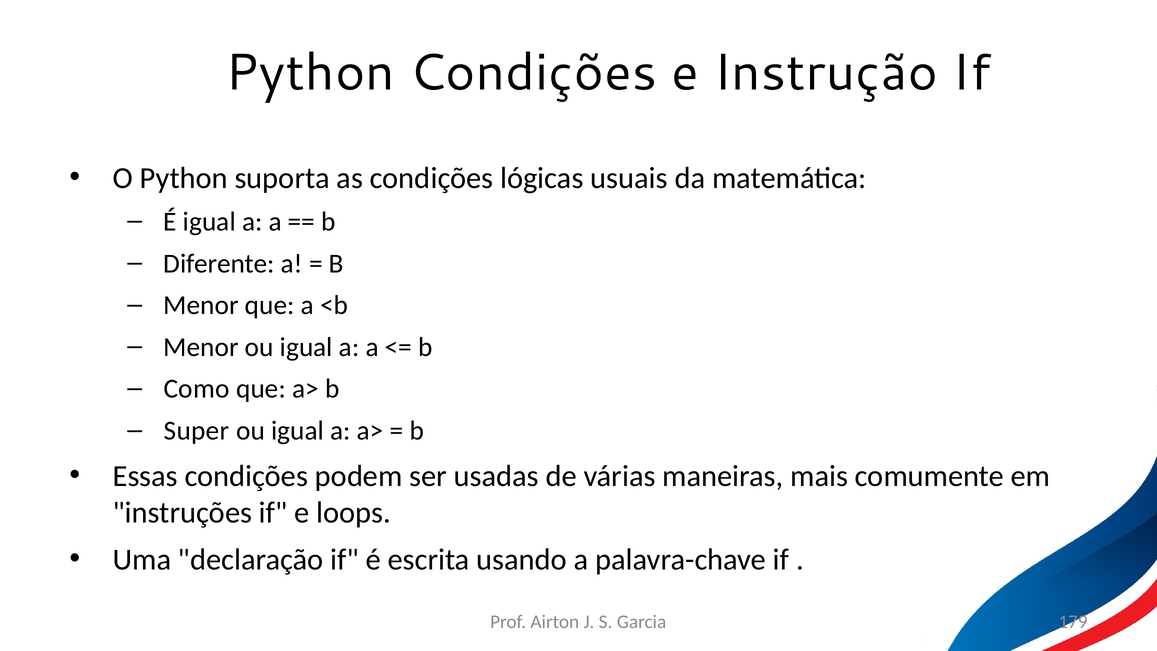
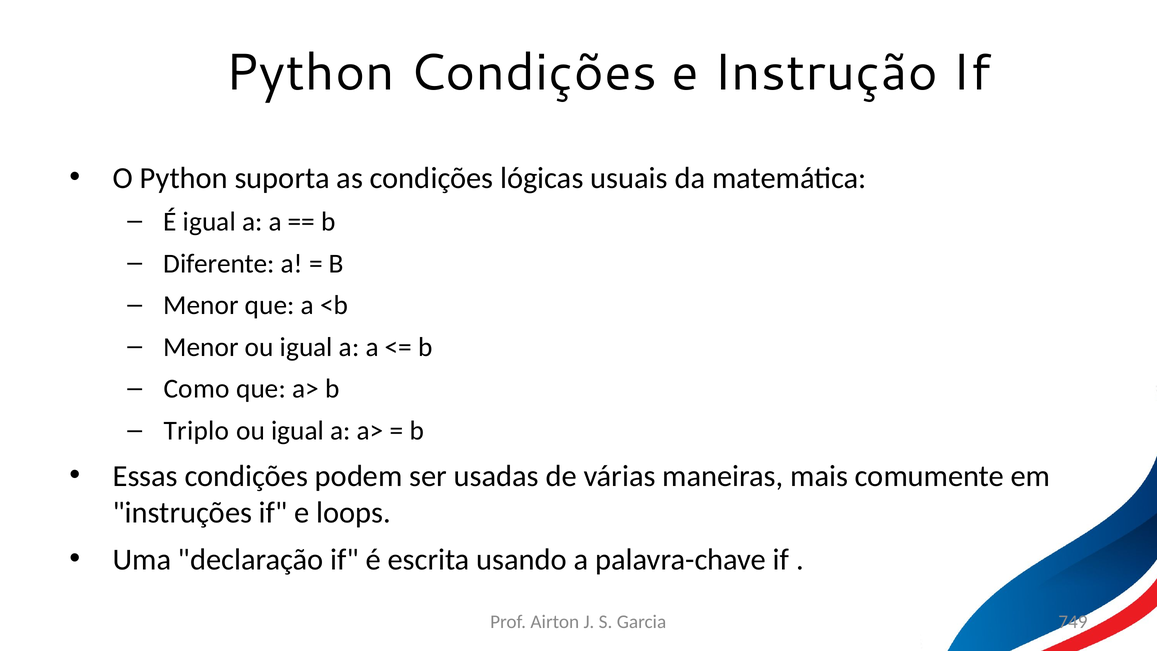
Super: Super -> Triplo
179: 179 -> 749
